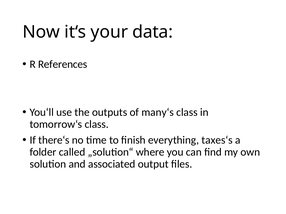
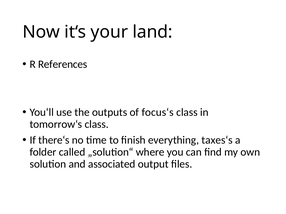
data: data -> land
many‘s: many‘s -> focus‘s
